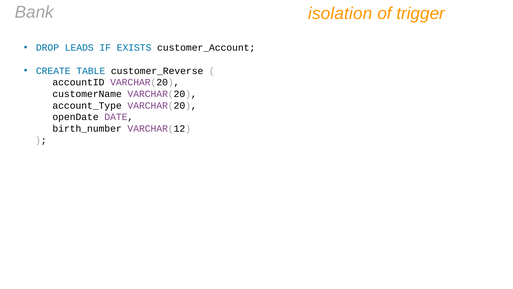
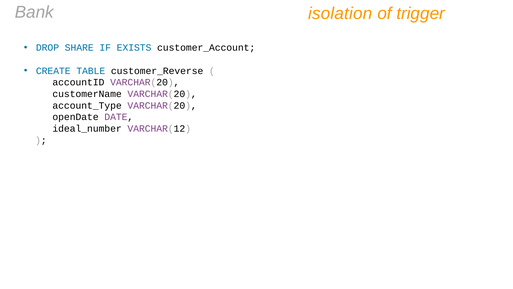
LEADS: LEADS -> SHARE
birth_number: birth_number -> ideal_number
